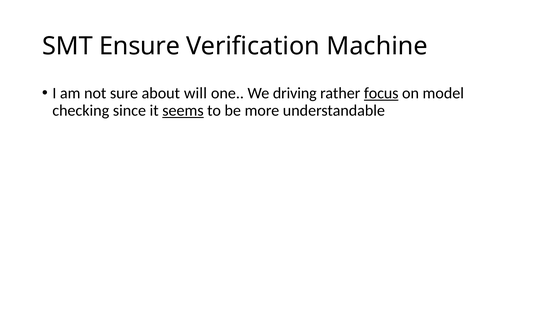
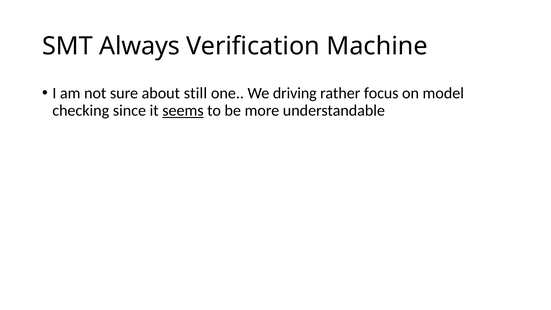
Ensure: Ensure -> Always
will: will -> still
focus underline: present -> none
